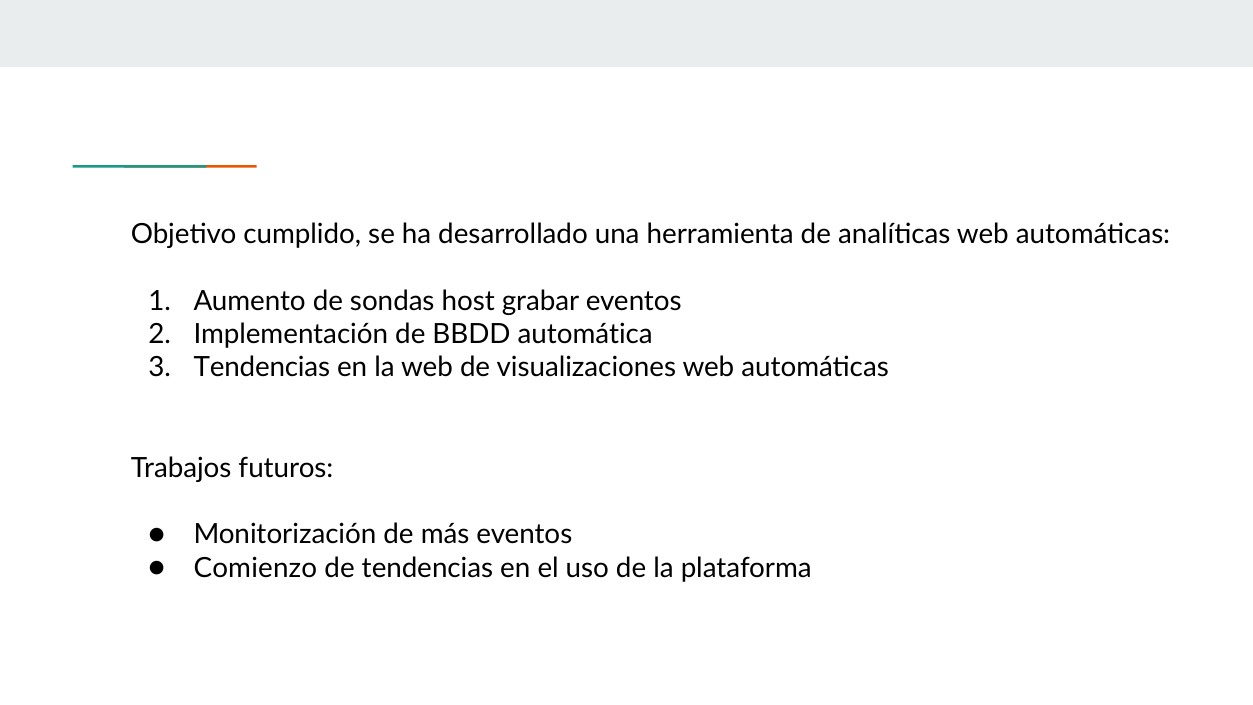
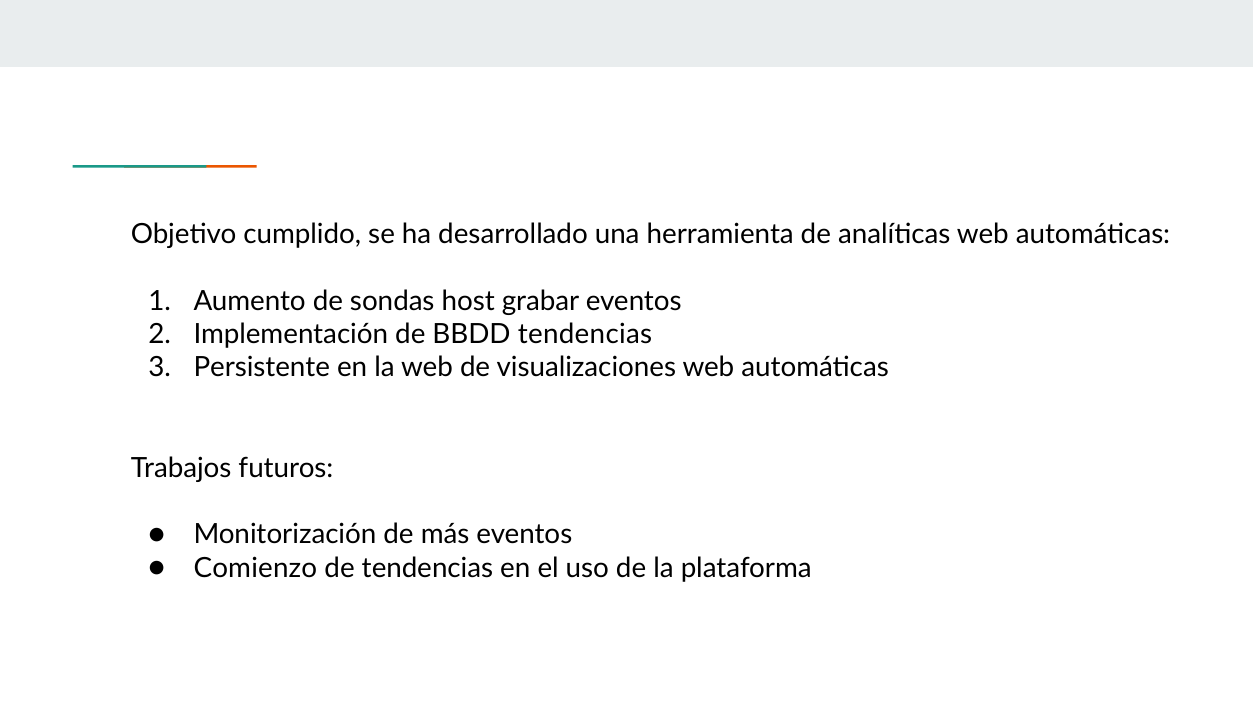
BBDD automática: automática -> tendencias
Tendencias at (262, 368): Tendencias -> Persistente
